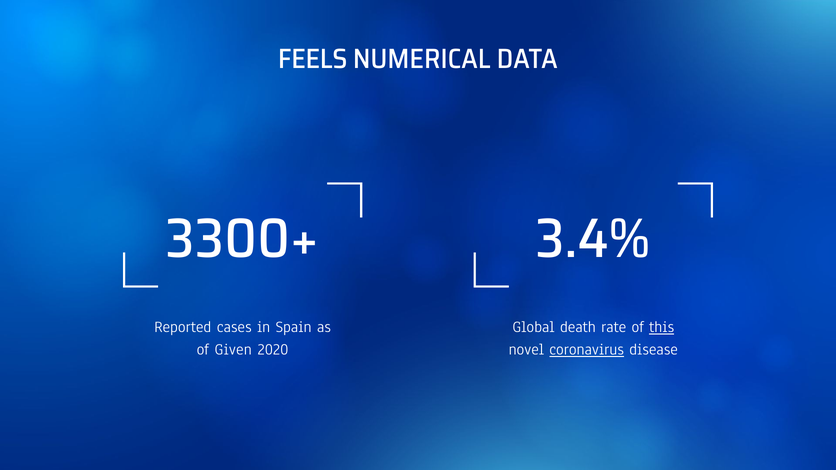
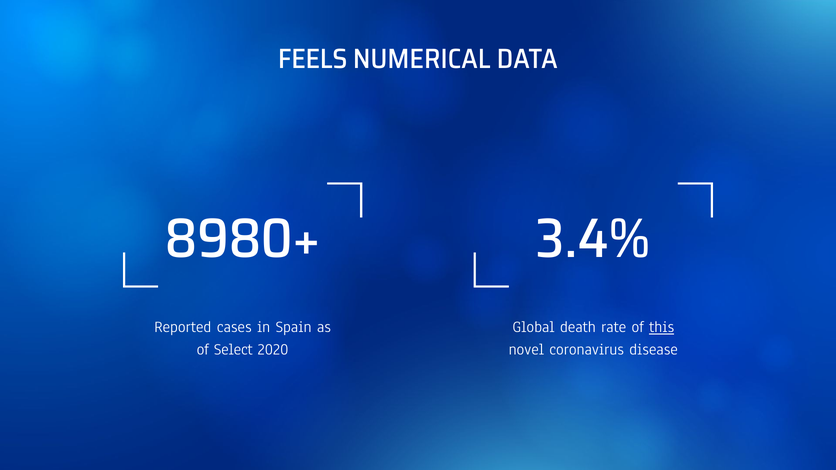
3300+: 3300+ -> 8980+
Given: Given -> Select
coronavirus underline: present -> none
